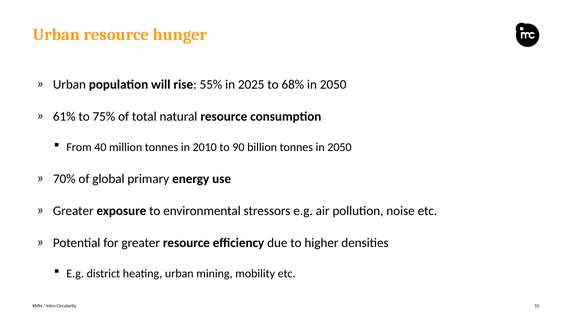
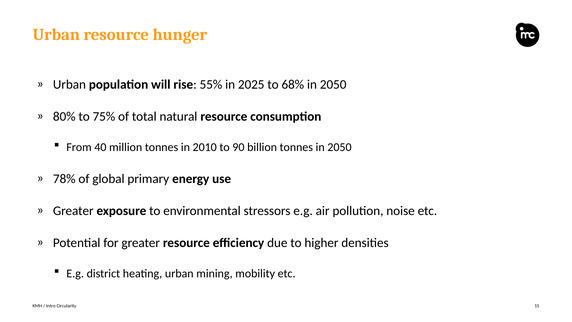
61%: 61% -> 80%
70%: 70% -> 78%
